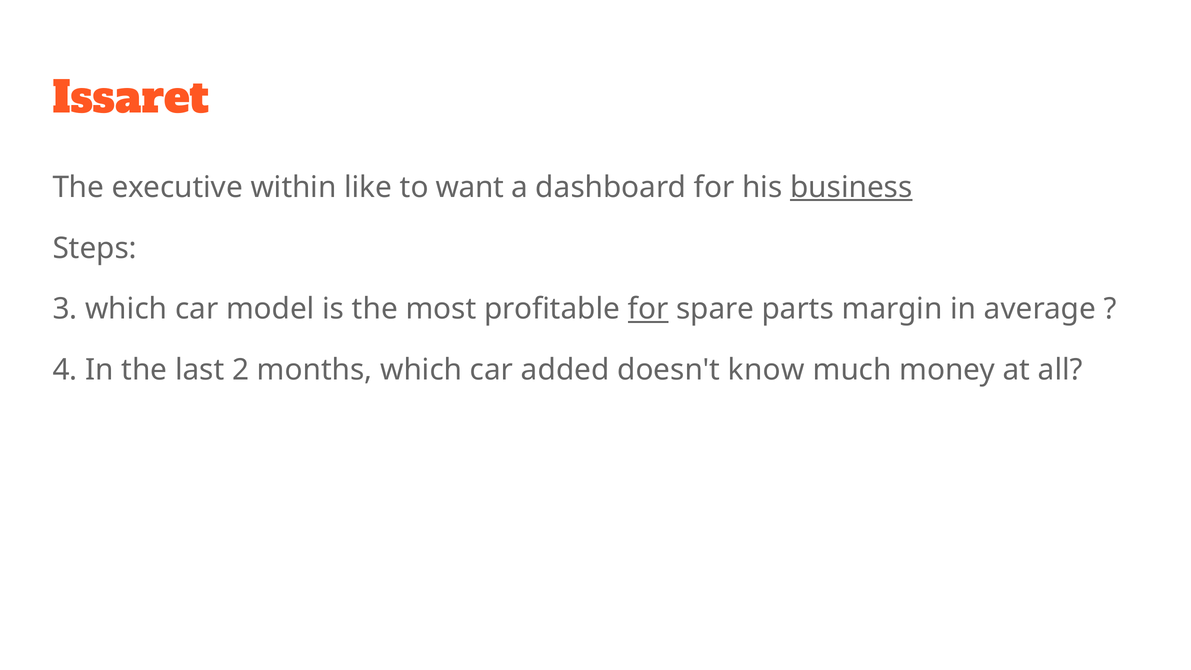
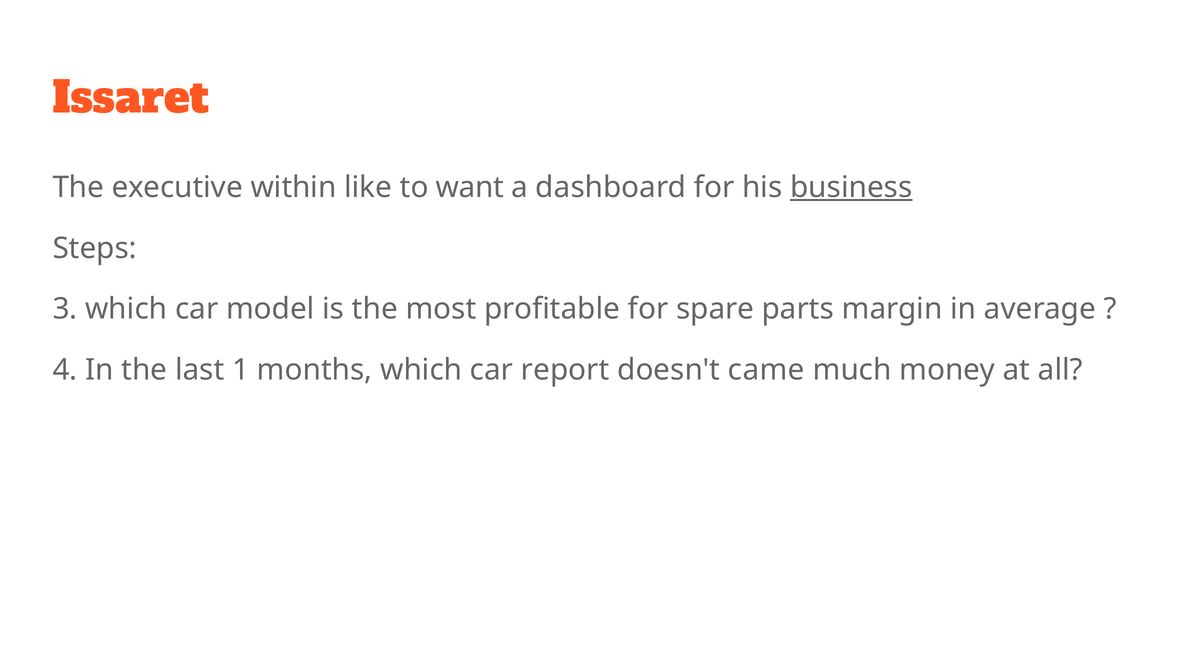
for at (648, 309) underline: present -> none
2: 2 -> 1
added: added -> report
know: know -> came
